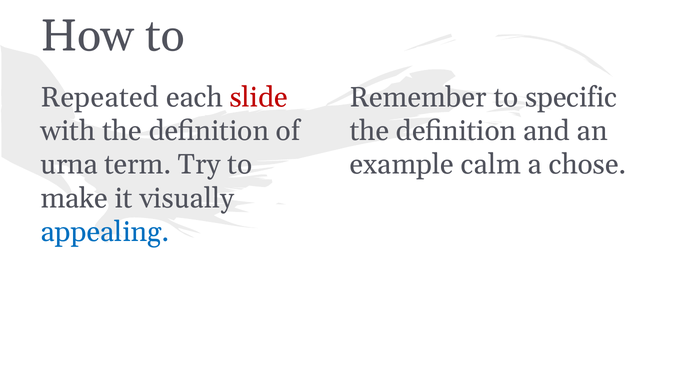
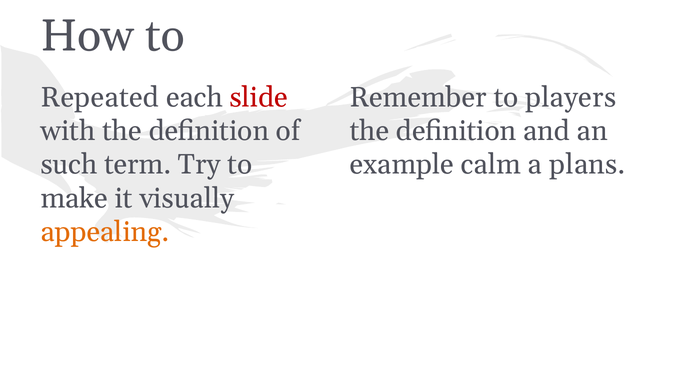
specific: specific -> players
urna: urna -> such
chose: chose -> plans
appealing colour: blue -> orange
